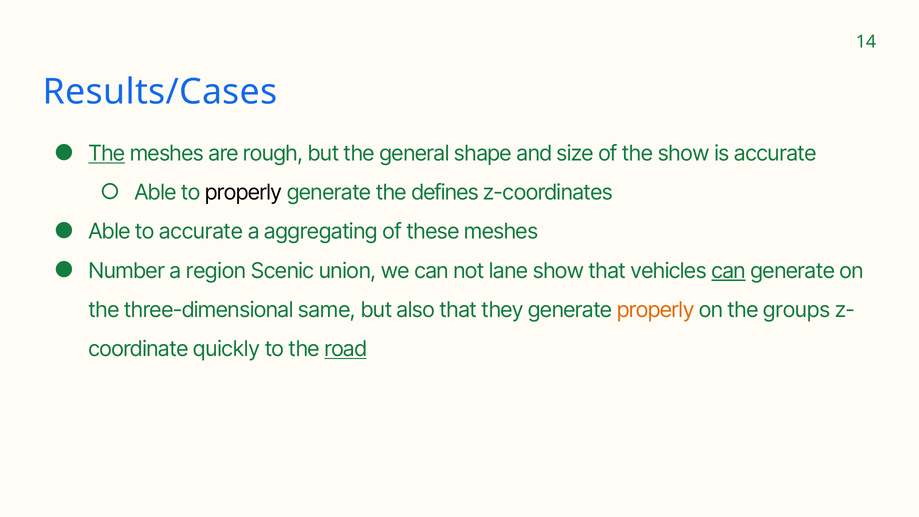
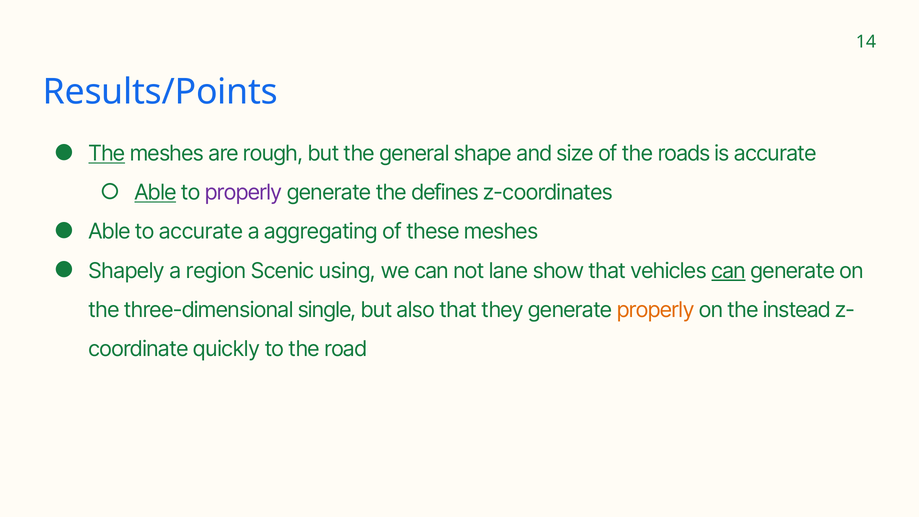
Results/Cases: Results/Cases -> Results/Points
the show: show -> roads
Able at (155, 193) underline: none -> present
properly at (244, 193) colour: black -> purple
Number: Number -> Shapely
union: union -> using
same: same -> single
groups: groups -> instead
road underline: present -> none
